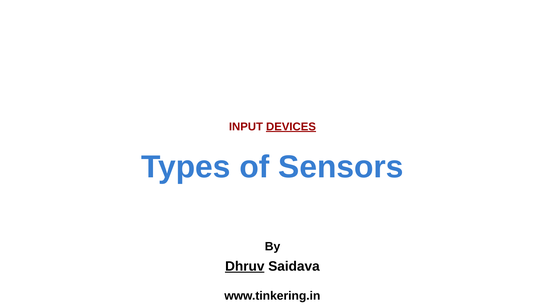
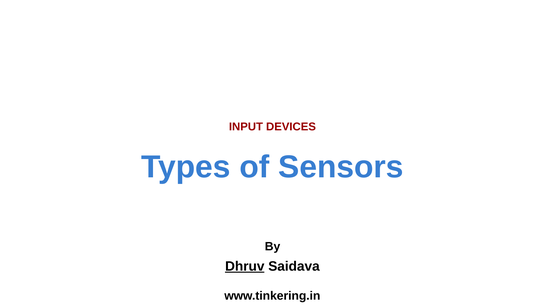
DEVICES underline: present -> none
